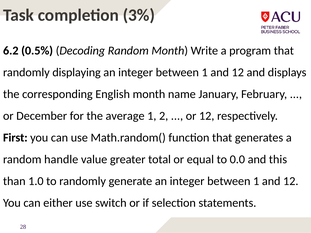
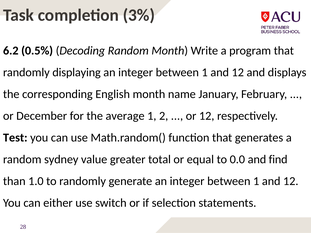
First: First -> Test
handle: handle -> sydney
this: this -> find
